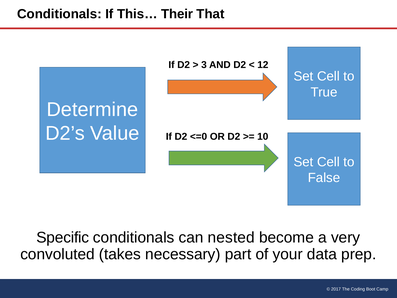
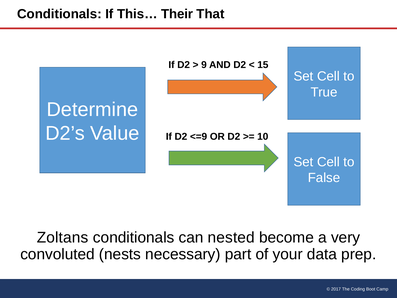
3: 3 -> 9
12: 12 -> 15
<=0: <=0 -> <=9
Specific: Specific -> Zoltans
takes: takes -> nests
